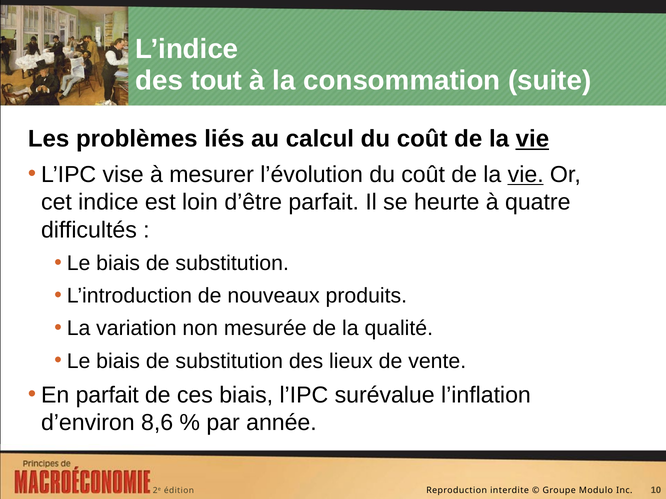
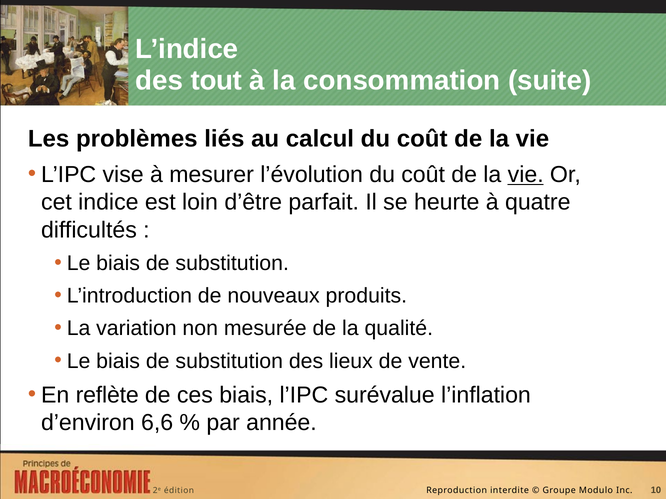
vie at (532, 139) underline: present -> none
En parfait: parfait -> reflète
8,6: 8,6 -> 6,6
